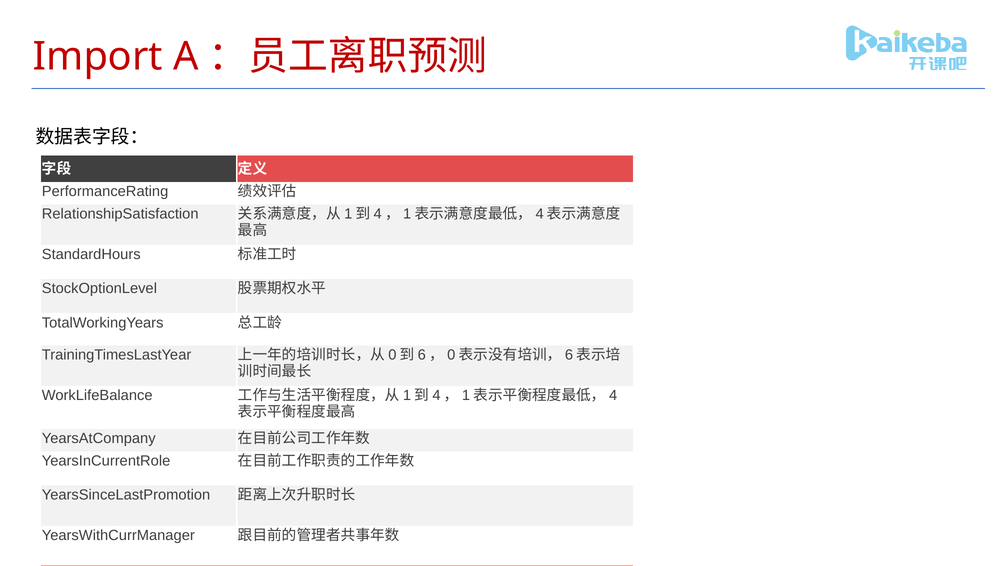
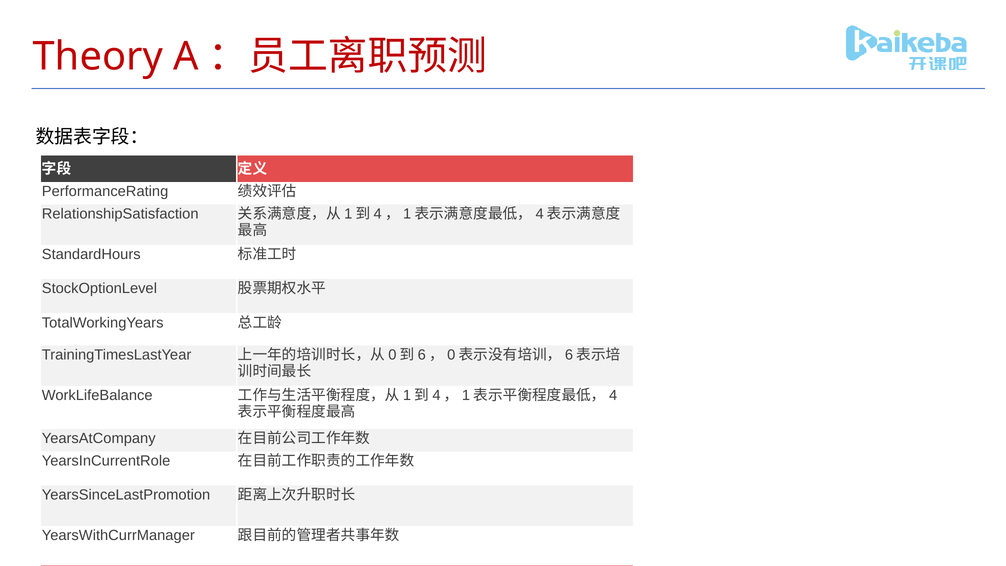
Import: Import -> Theory
